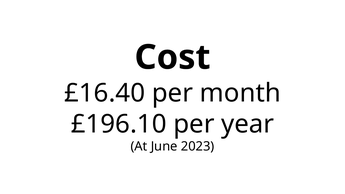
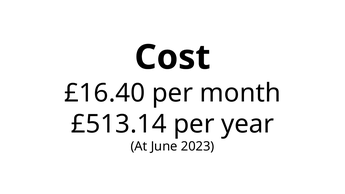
£196.10: £196.10 -> £513.14
